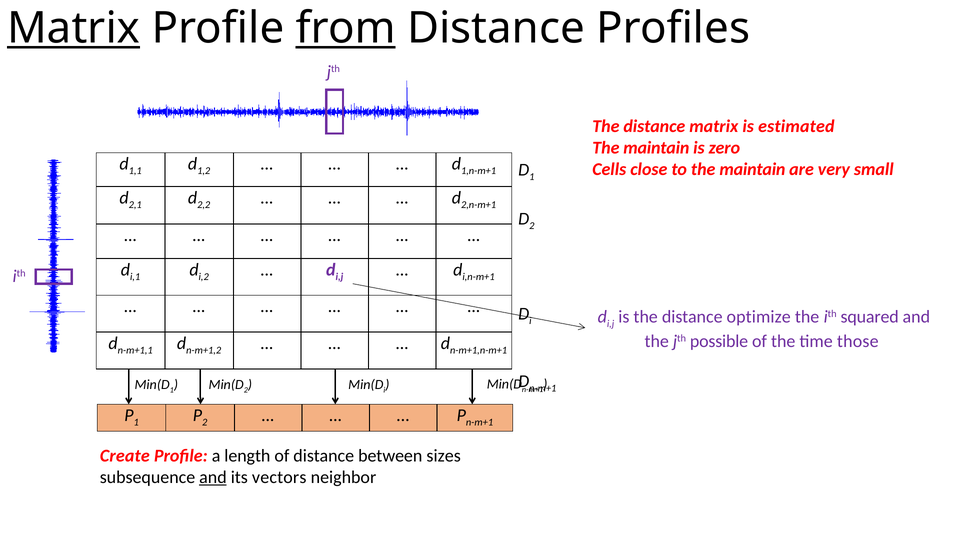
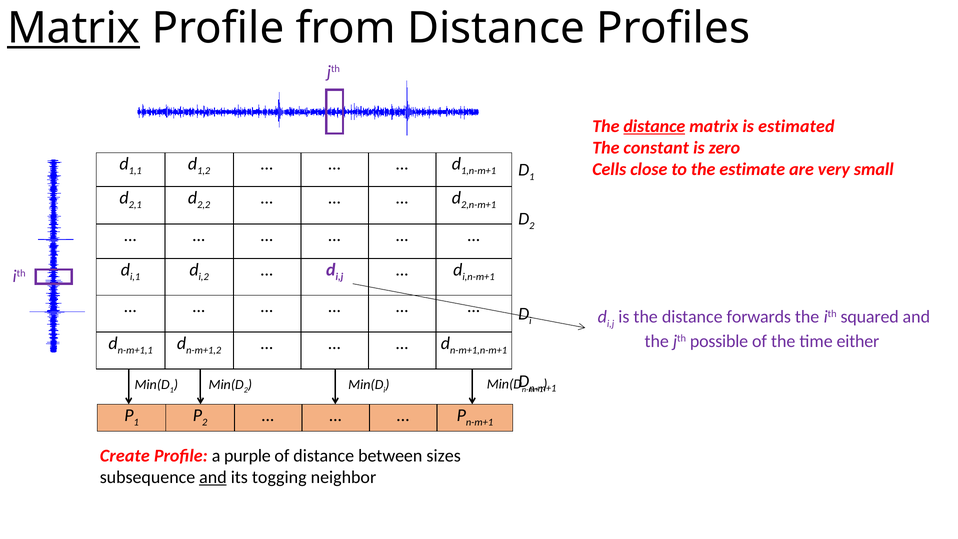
from underline: present -> none
distance at (654, 126) underline: none -> present
maintain at (656, 148): maintain -> constant
to the maintain: maintain -> estimate
optimize: optimize -> forwards
those: those -> either
length: length -> purple
vectors: vectors -> togging
